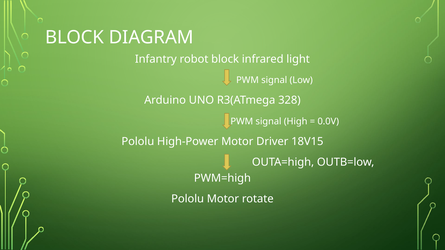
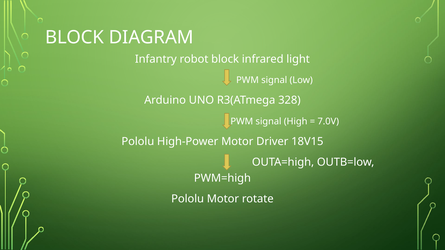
0.0V: 0.0V -> 7.0V
